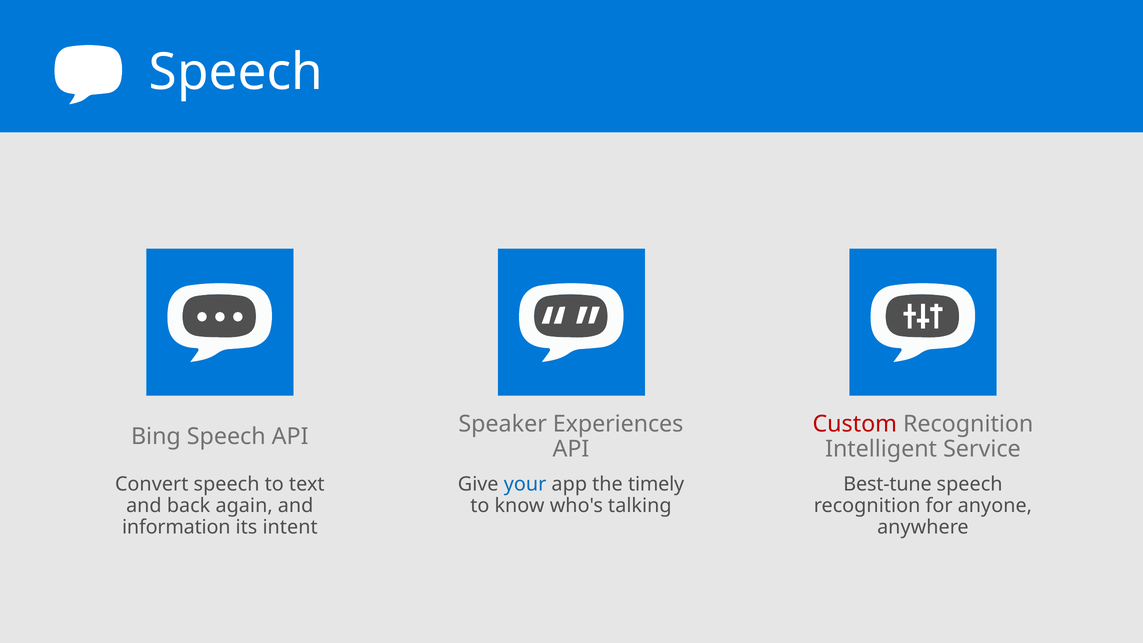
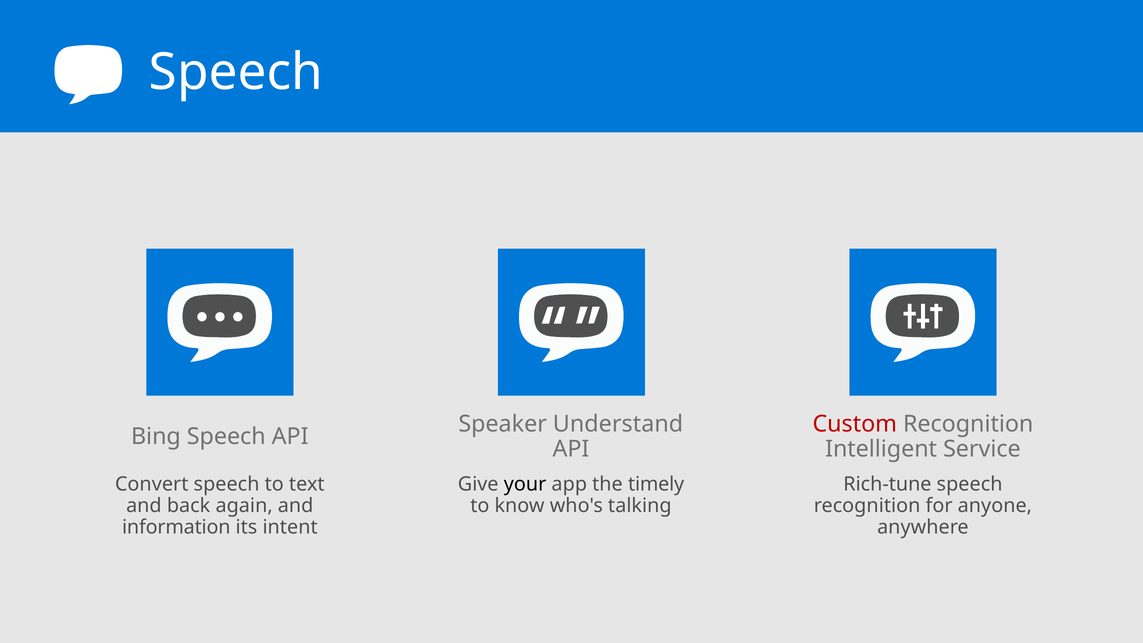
Experiences: Experiences -> Understand
your colour: blue -> black
Best-tune: Best-tune -> Rich-tune
